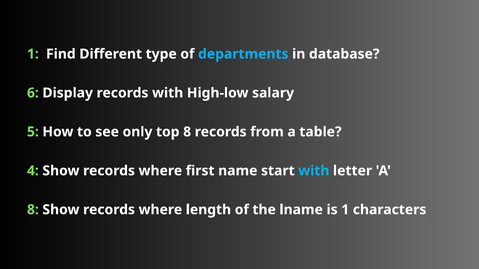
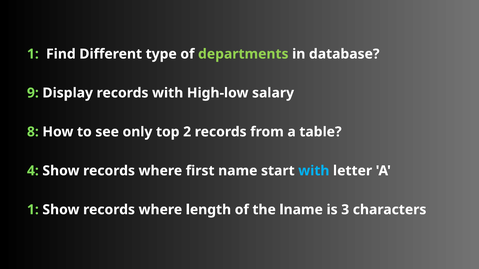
departments colour: light blue -> light green
6: 6 -> 9
5: 5 -> 8
top 8: 8 -> 2
8 at (33, 210): 8 -> 1
is 1: 1 -> 3
